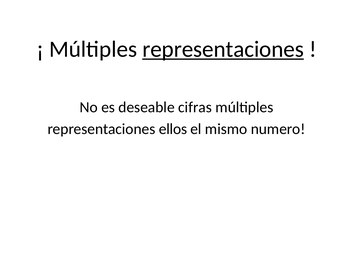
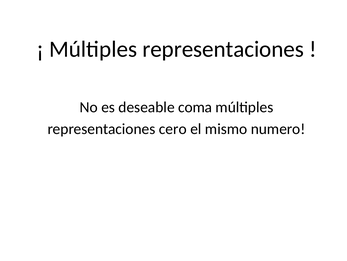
representaciones at (223, 49) underline: present -> none
cifras: cifras -> coma
ellos: ellos -> cero
